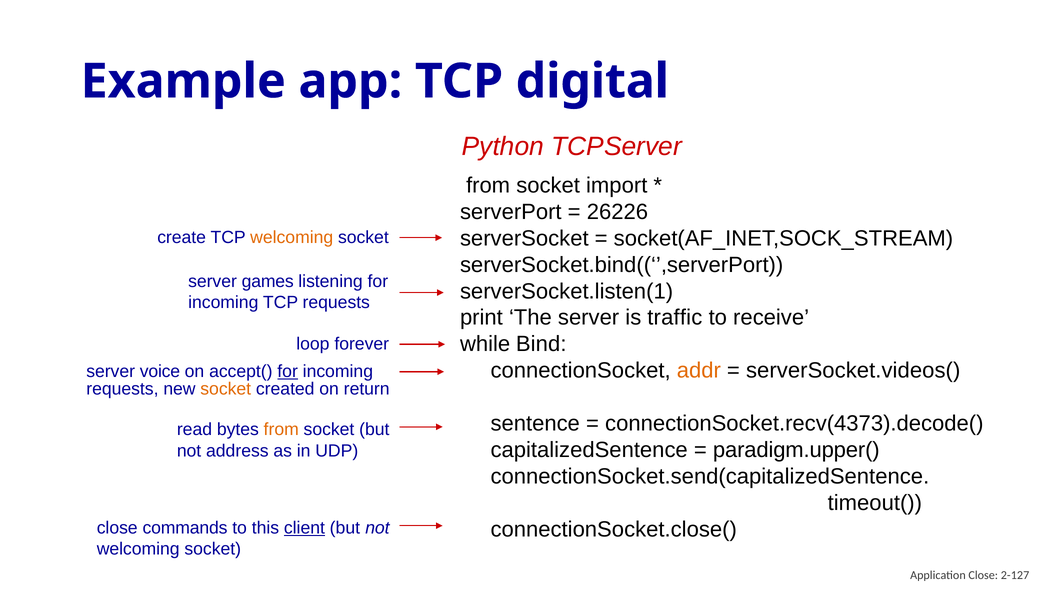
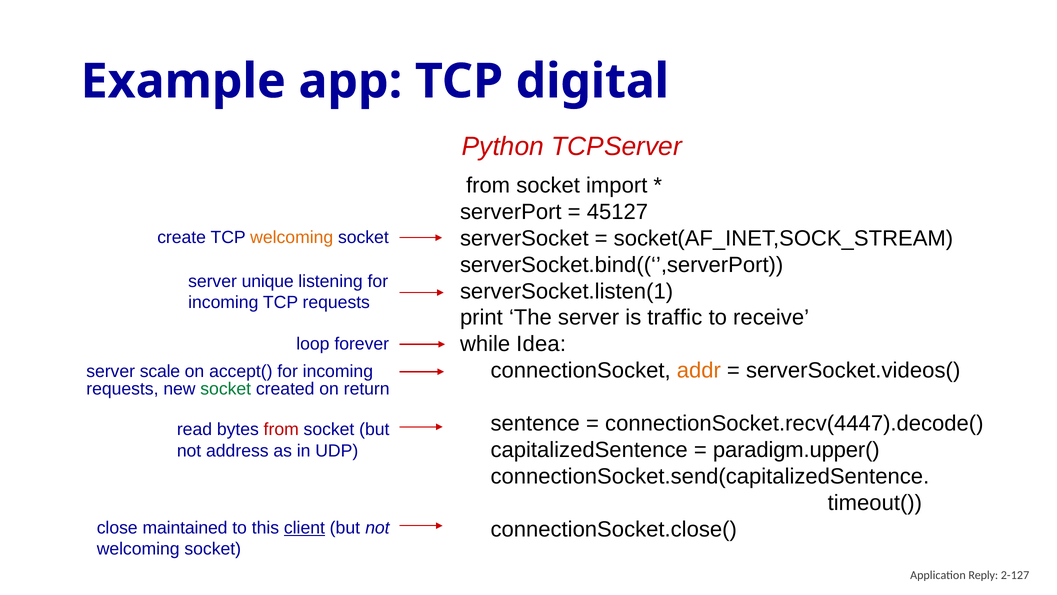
26226: 26226 -> 45127
games: games -> unique
Bind: Bind -> Idea
voice: voice -> scale
for at (288, 371) underline: present -> none
socket at (226, 389) colour: orange -> green
connectionSocket.recv(4373).decode(: connectionSocket.recv(4373).decode( -> connectionSocket.recv(4447).decode(
from at (281, 429) colour: orange -> red
commands: commands -> maintained
Application Close: Close -> Reply
